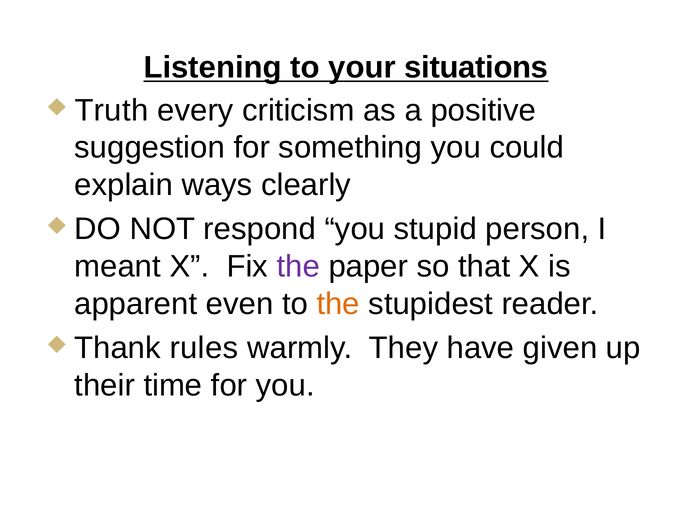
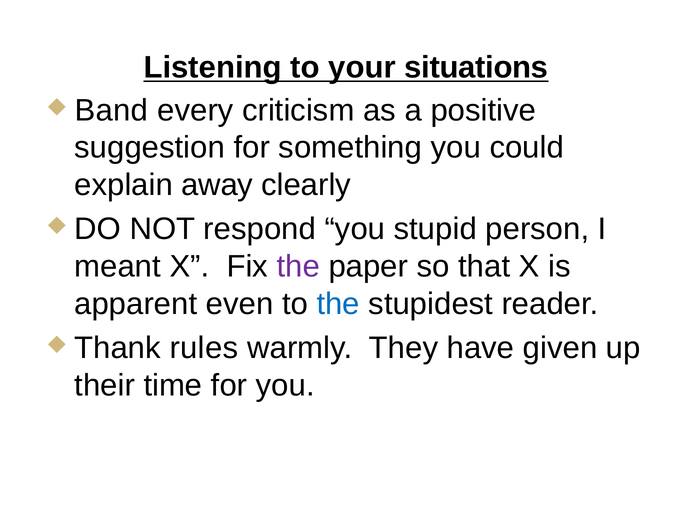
Truth: Truth -> Band
ways: ways -> away
the at (338, 304) colour: orange -> blue
